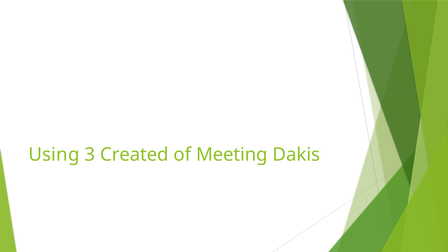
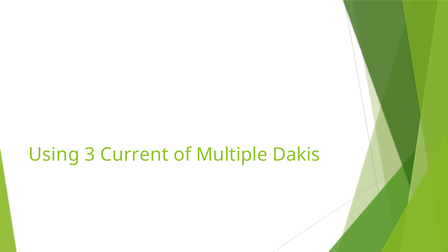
Created: Created -> Current
Meeting: Meeting -> Multiple
